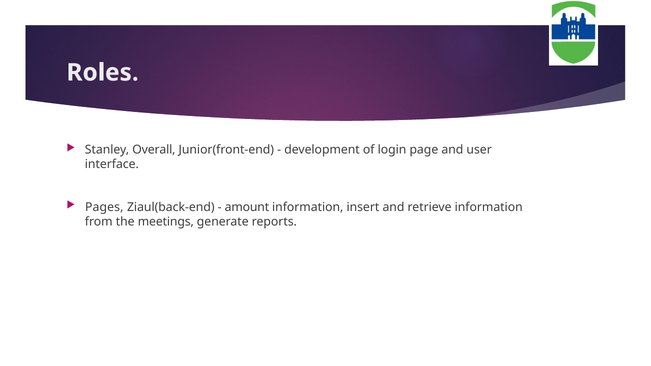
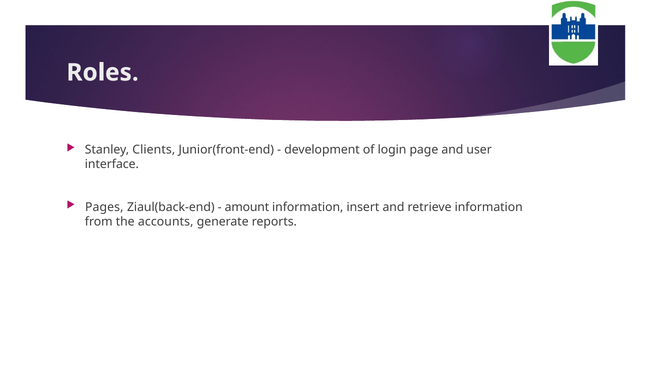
Overall: Overall -> Clients
meetings: meetings -> accounts
